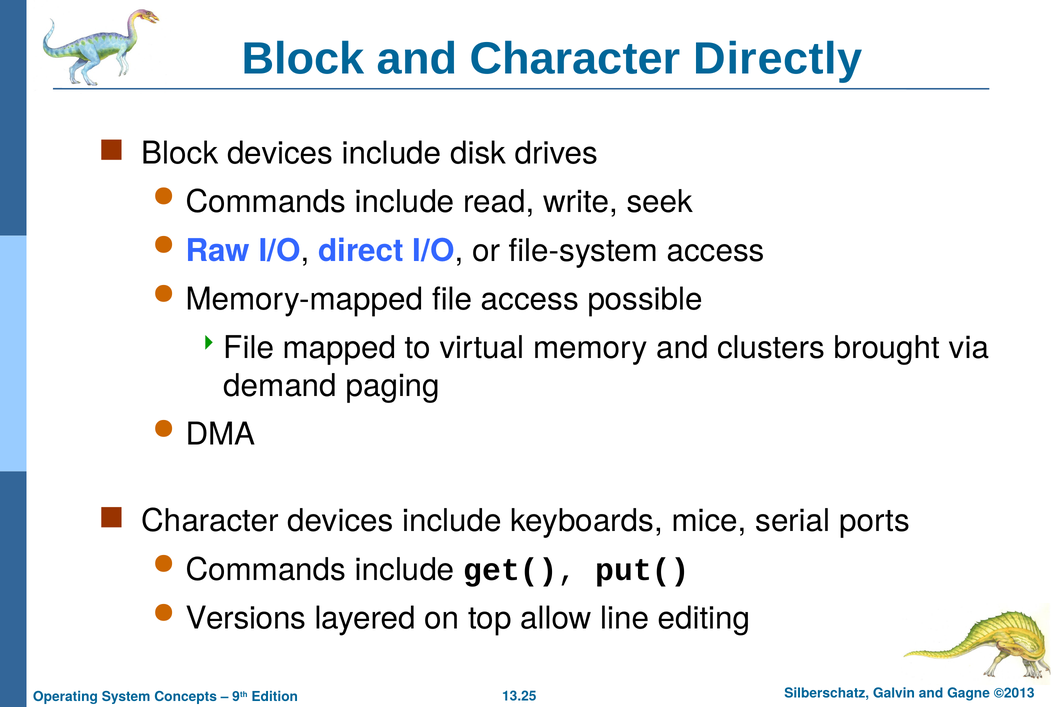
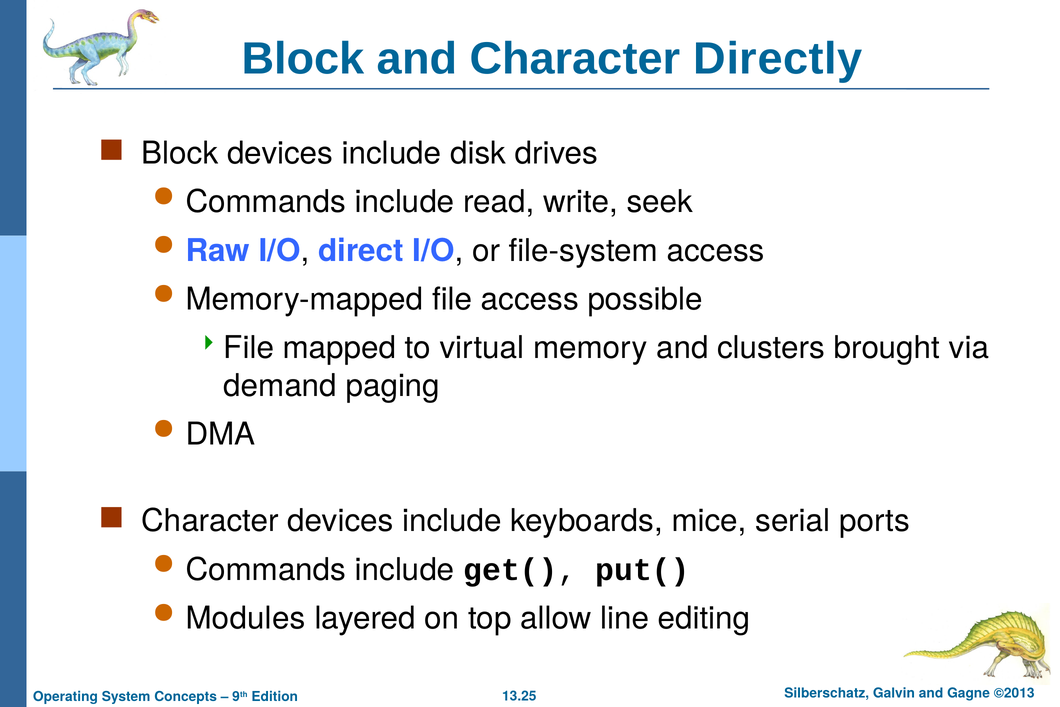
Versions: Versions -> Modules
